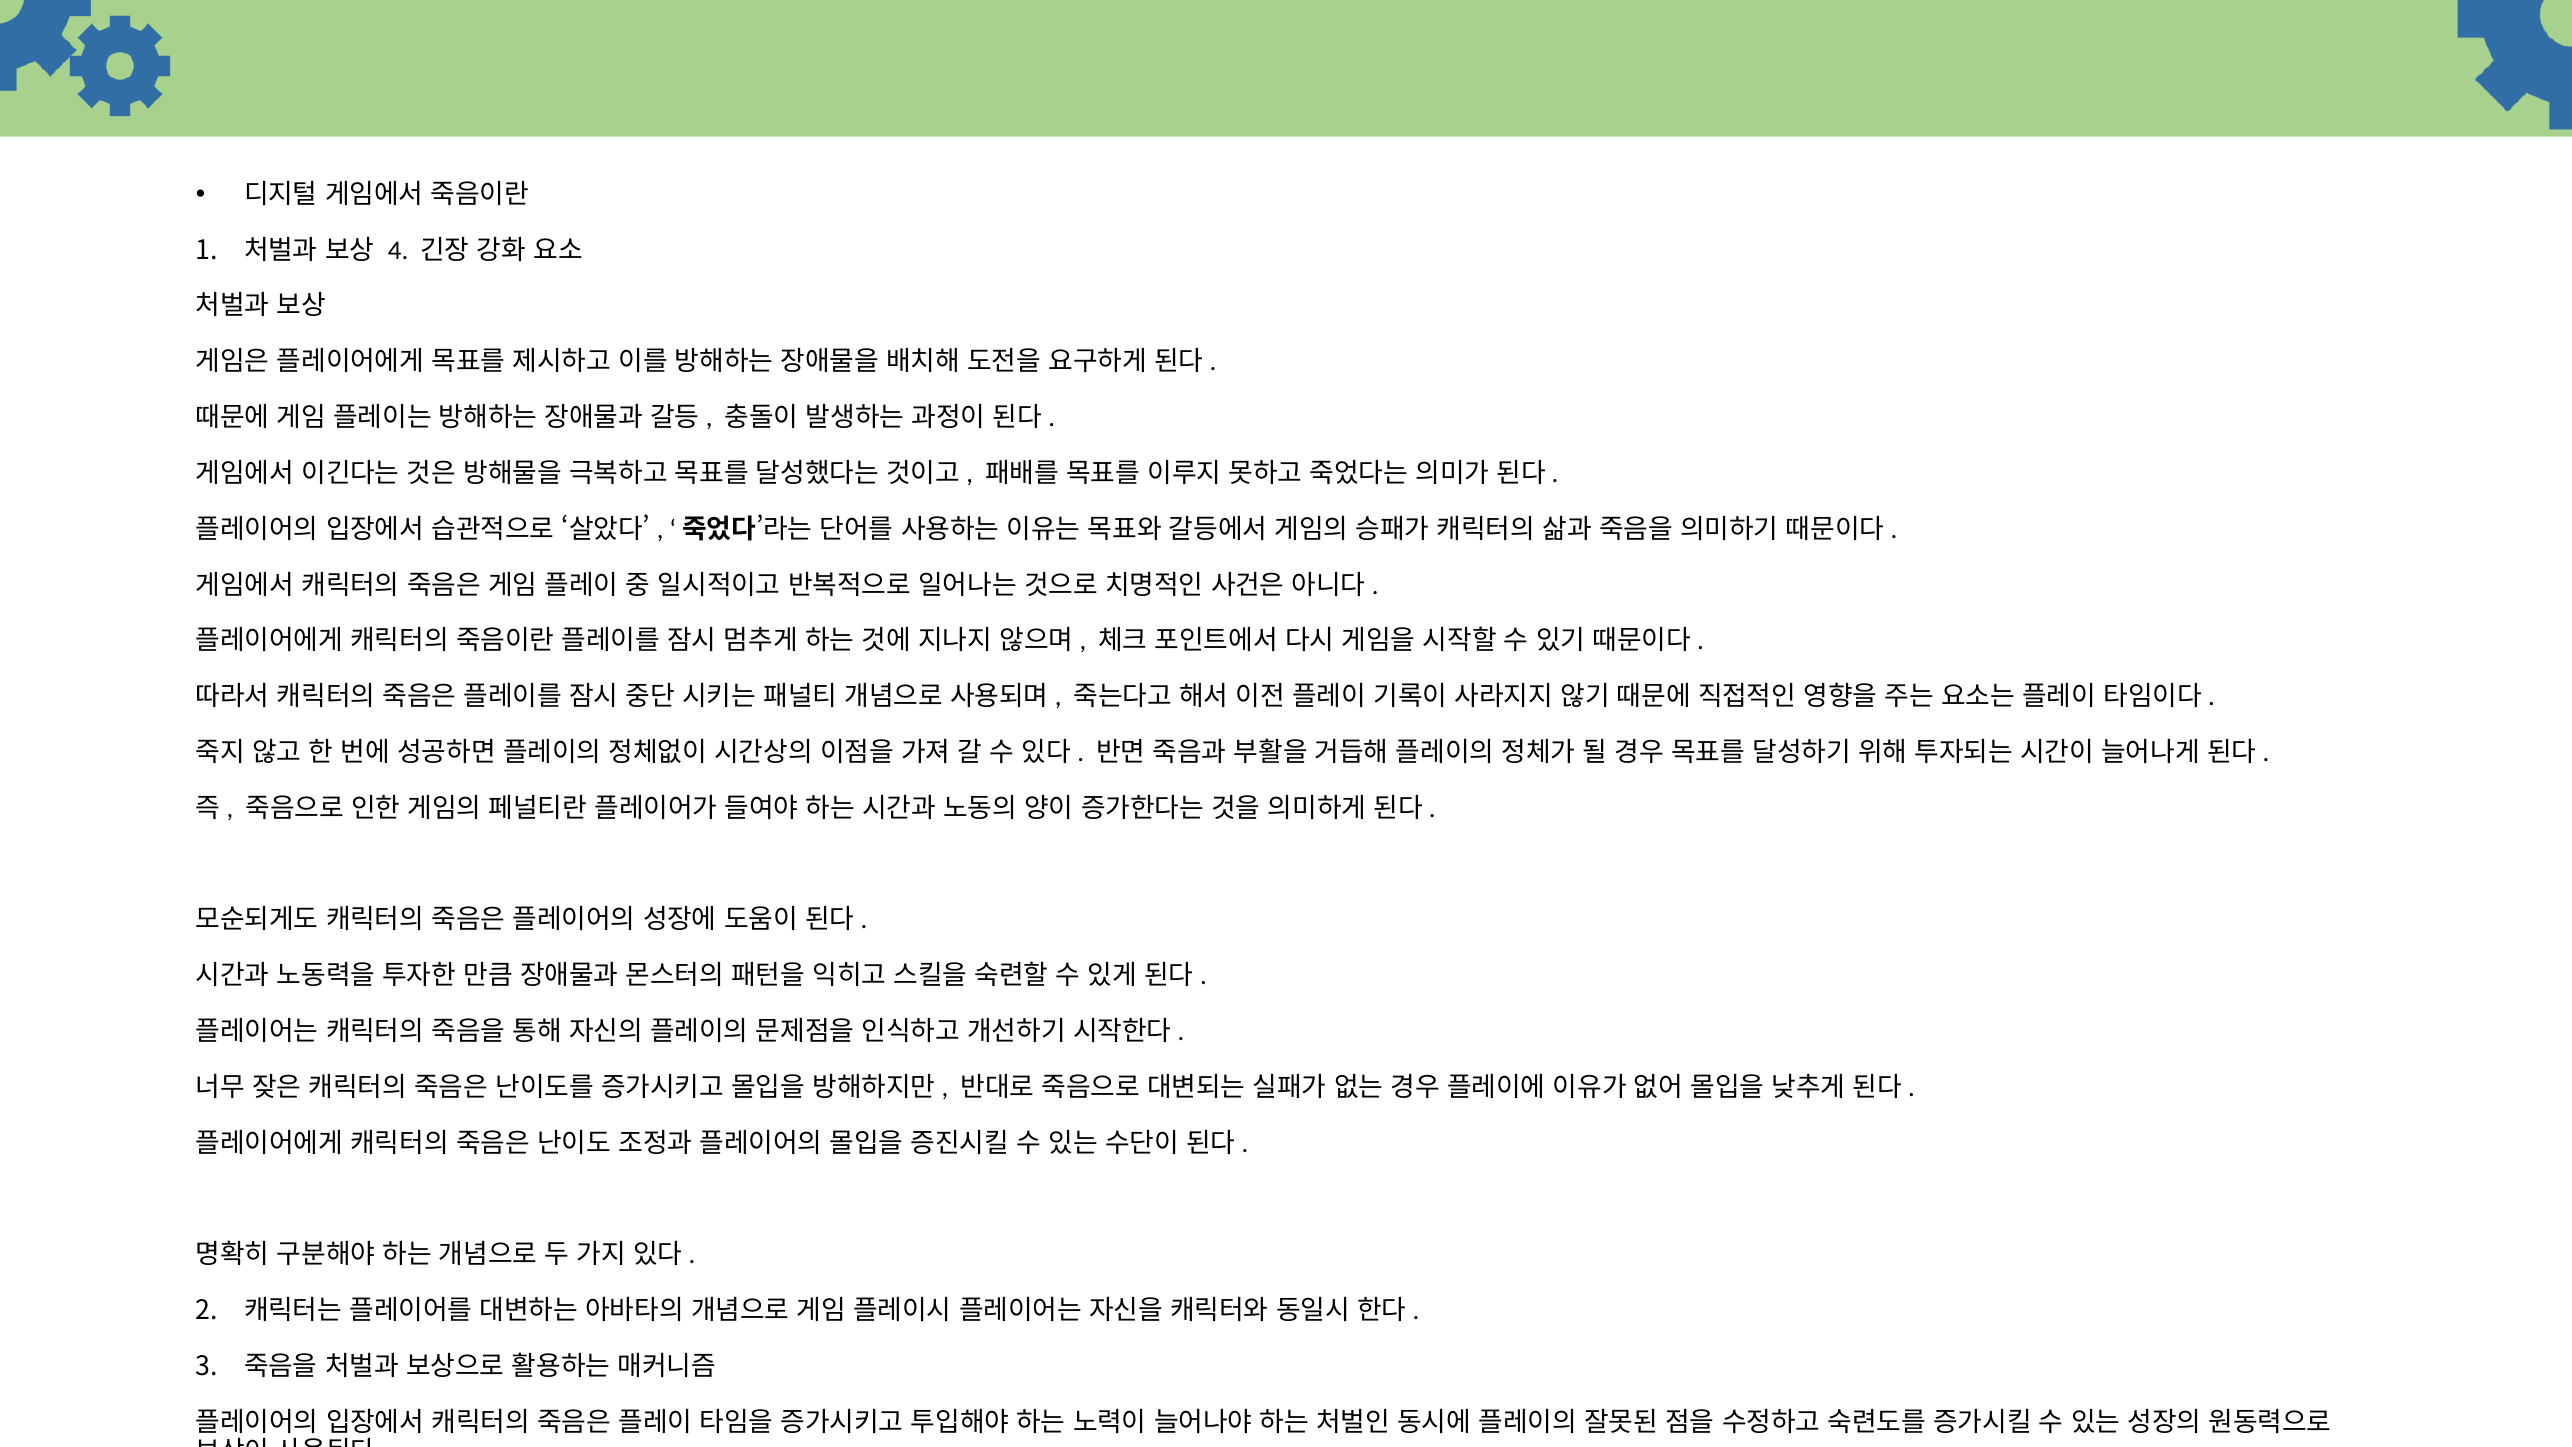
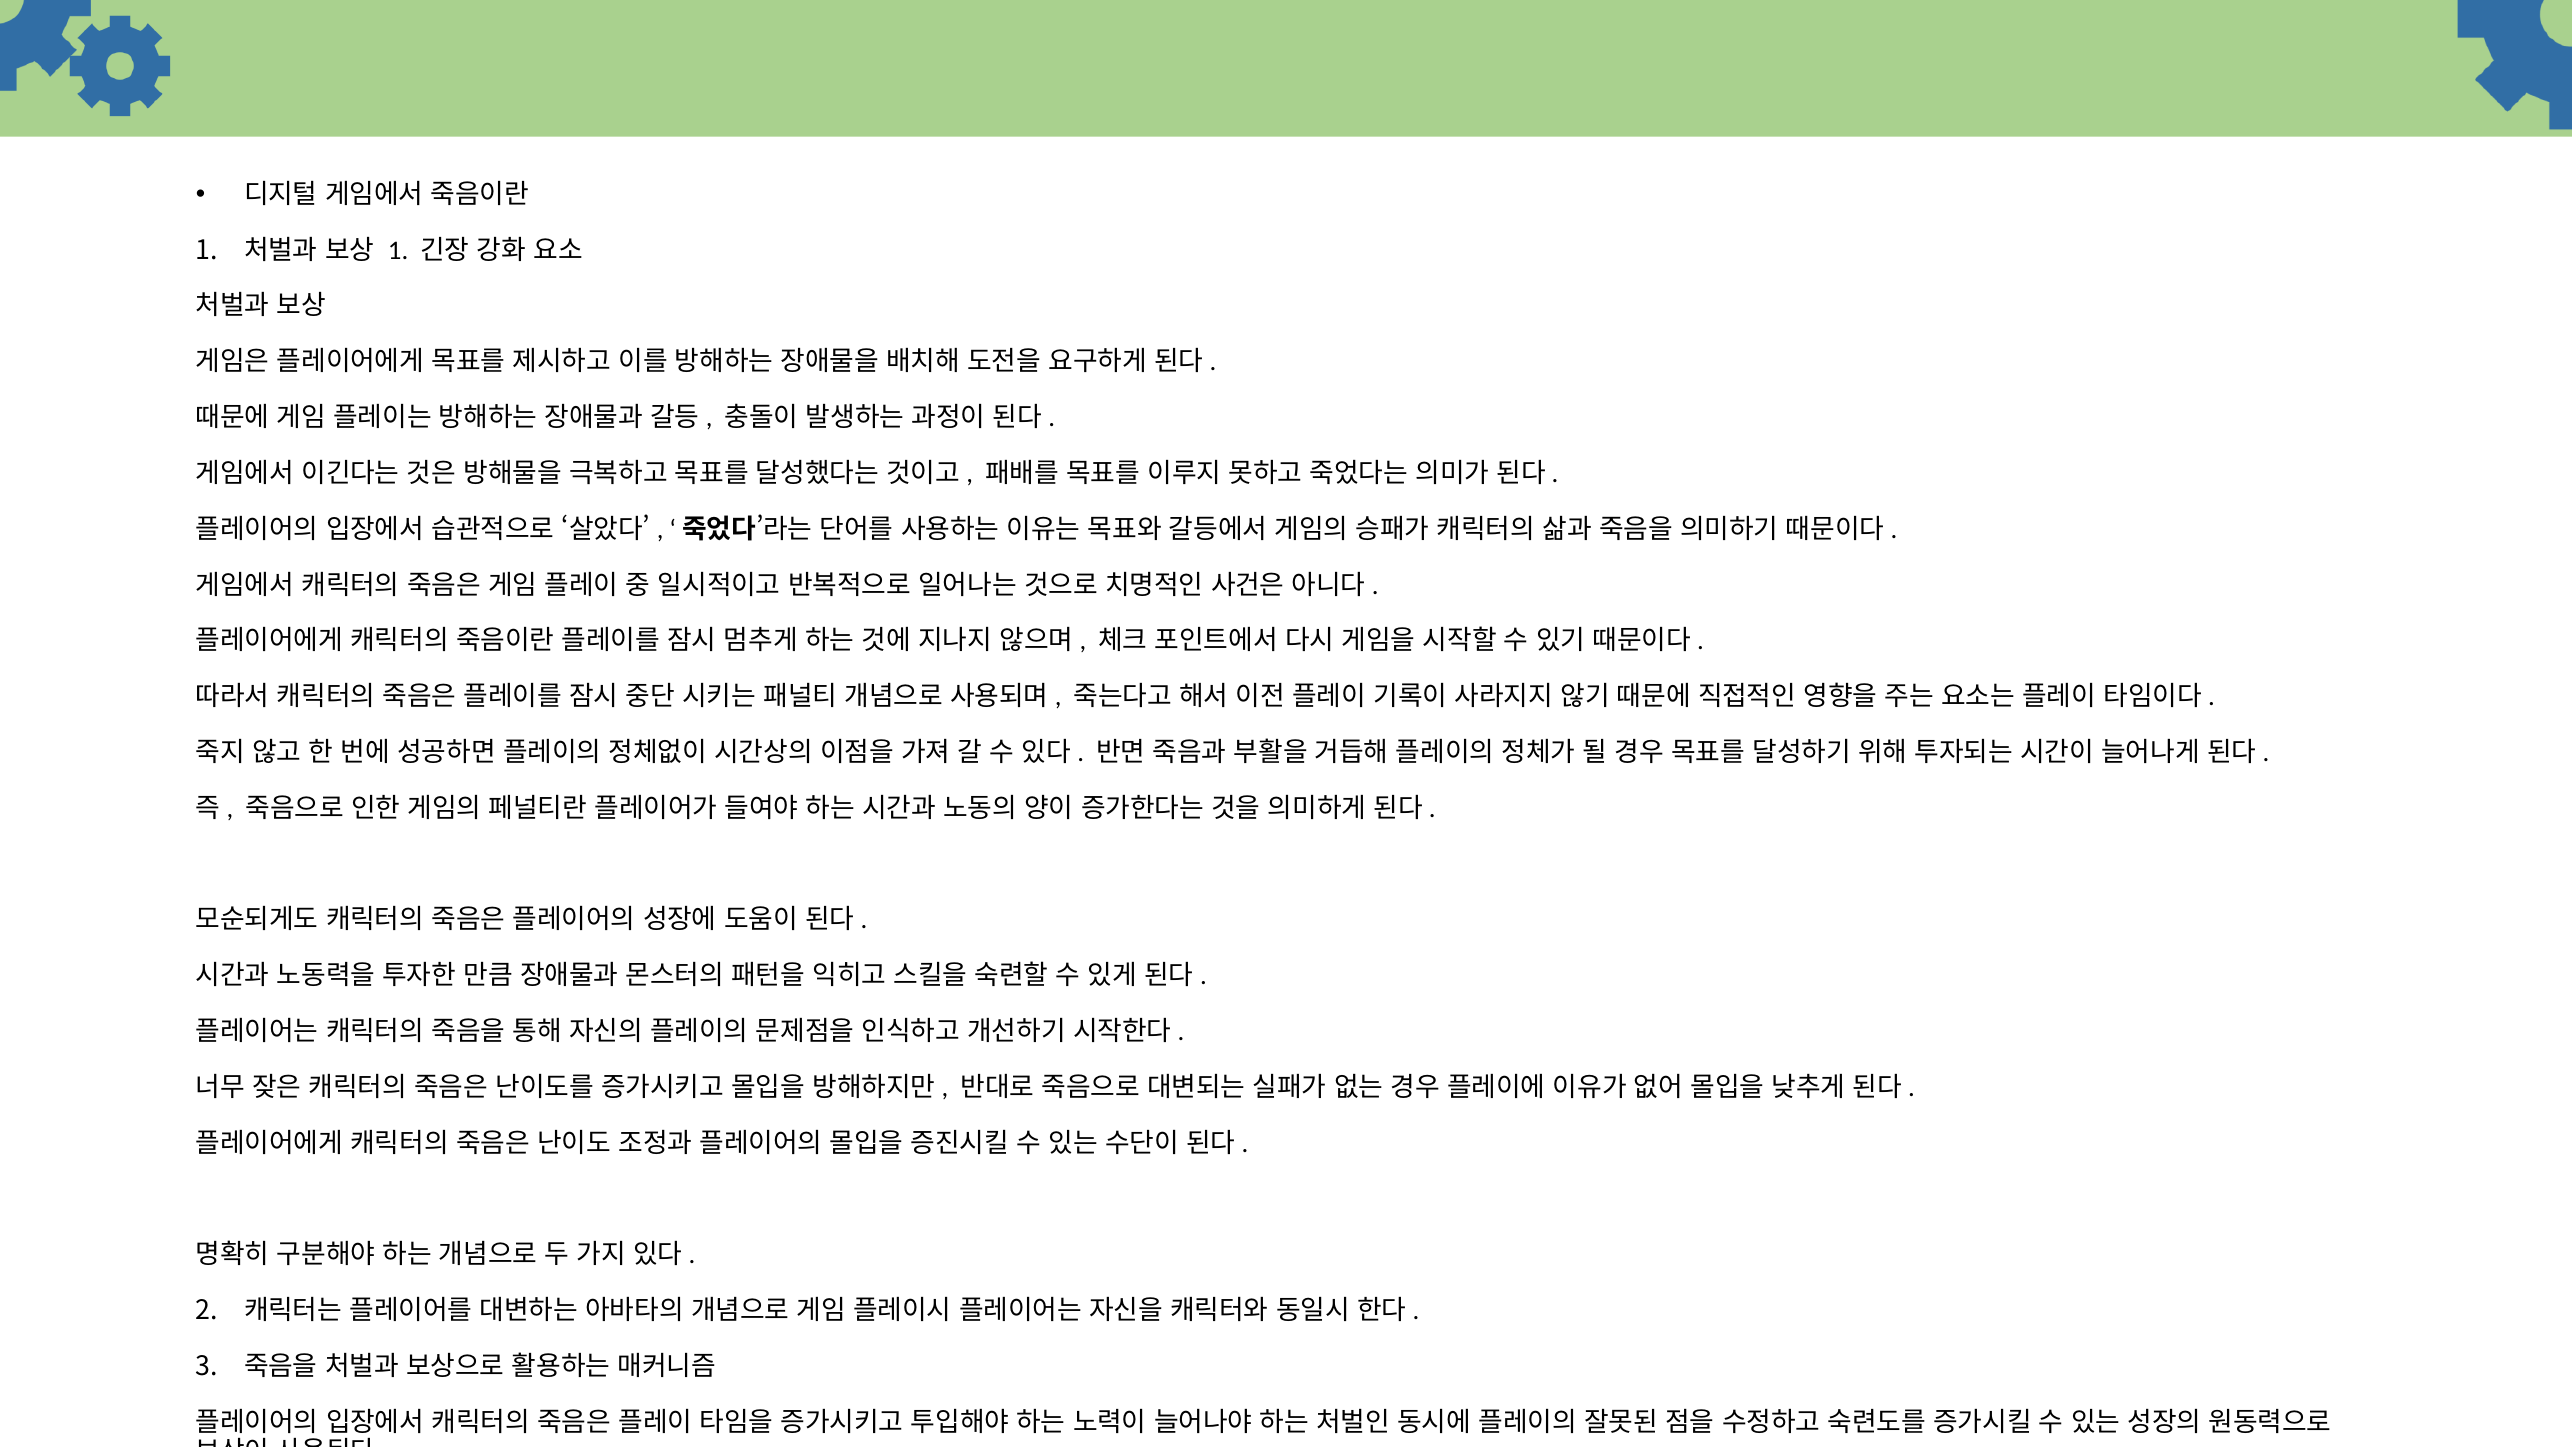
4 at (398, 250): 4 -> 1
